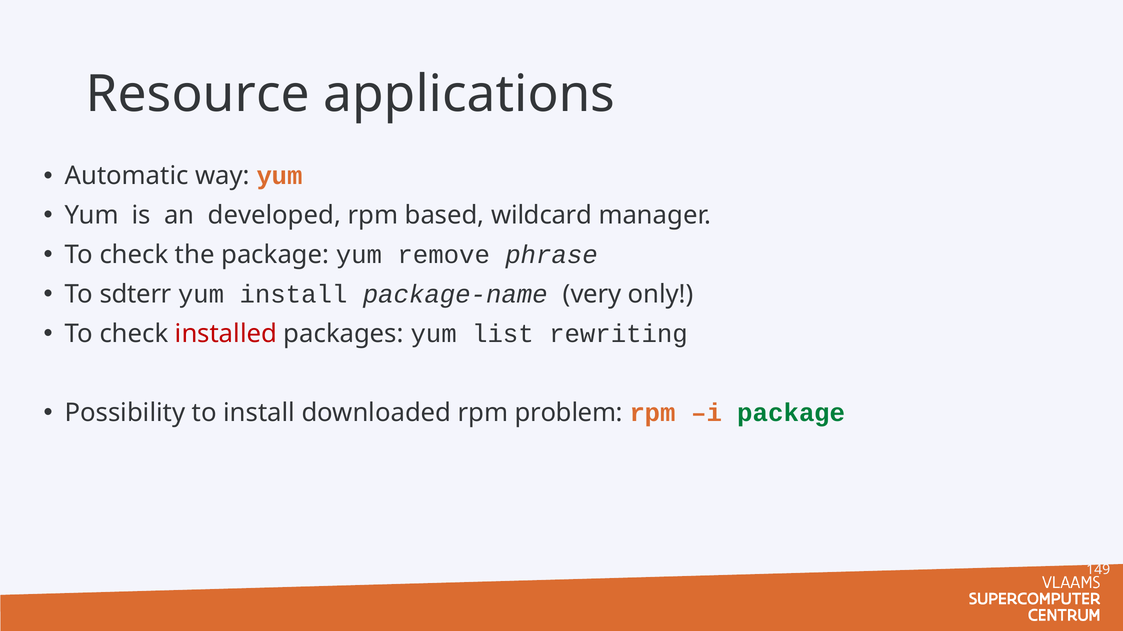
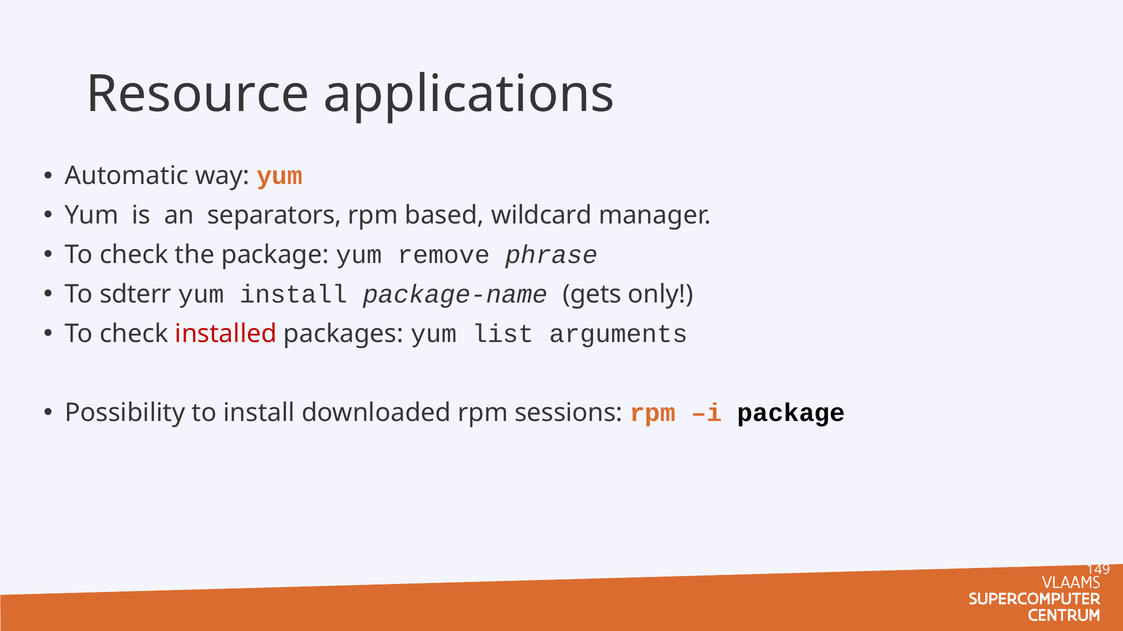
developed: developed -> separators
very: very -> gets
rewriting: rewriting -> arguments
problem: problem -> sessions
package at (791, 413) colour: green -> black
